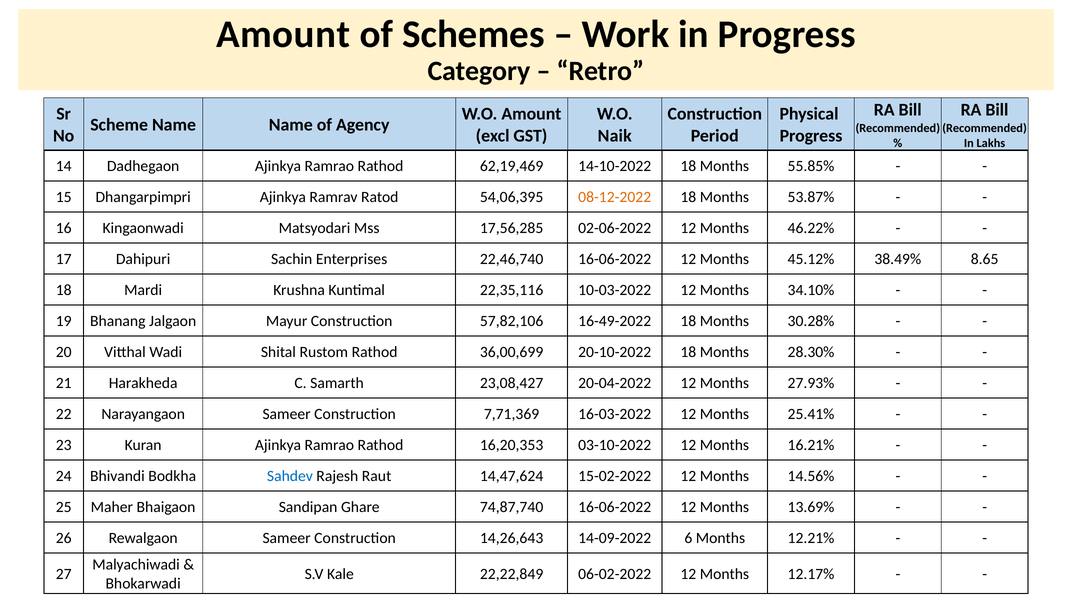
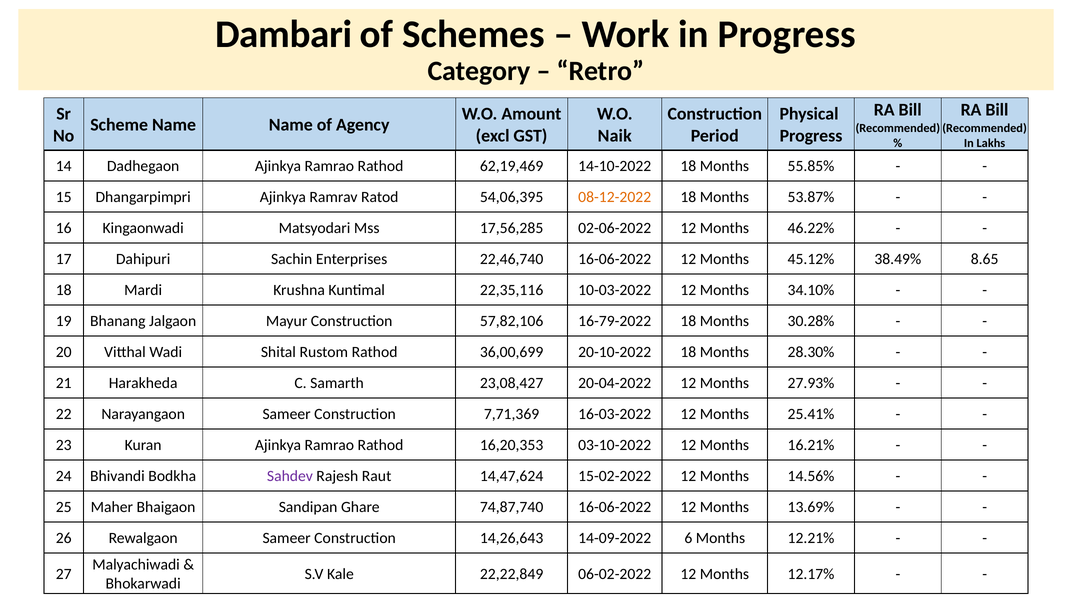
Amount at (283, 34): Amount -> Dambari
16-49-2022: 16-49-2022 -> 16-79-2022
Sahdev colour: blue -> purple
